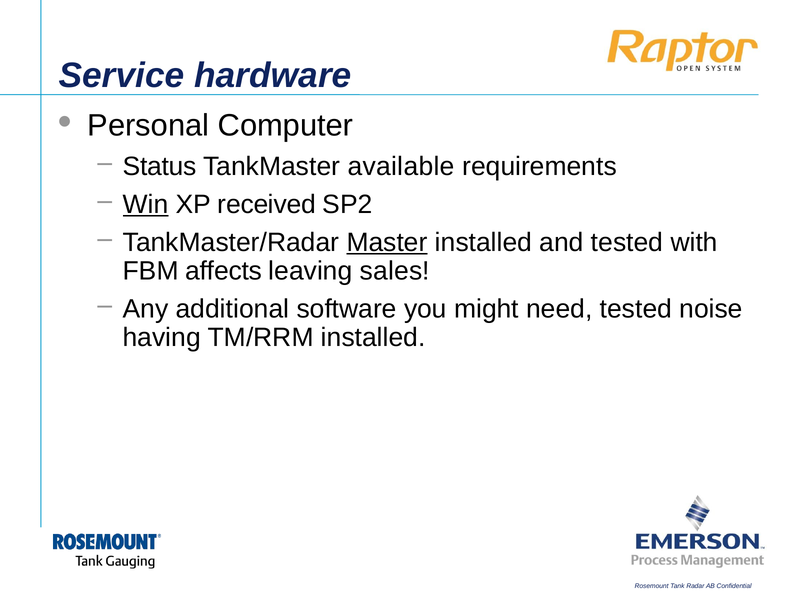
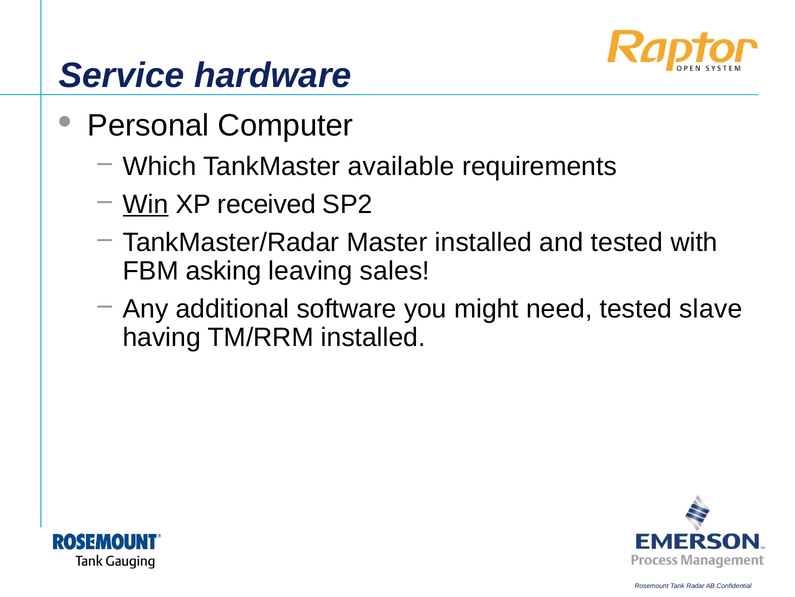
Status: Status -> Which
Master underline: present -> none
affects: affects -> asking
noise: noise -> slave
